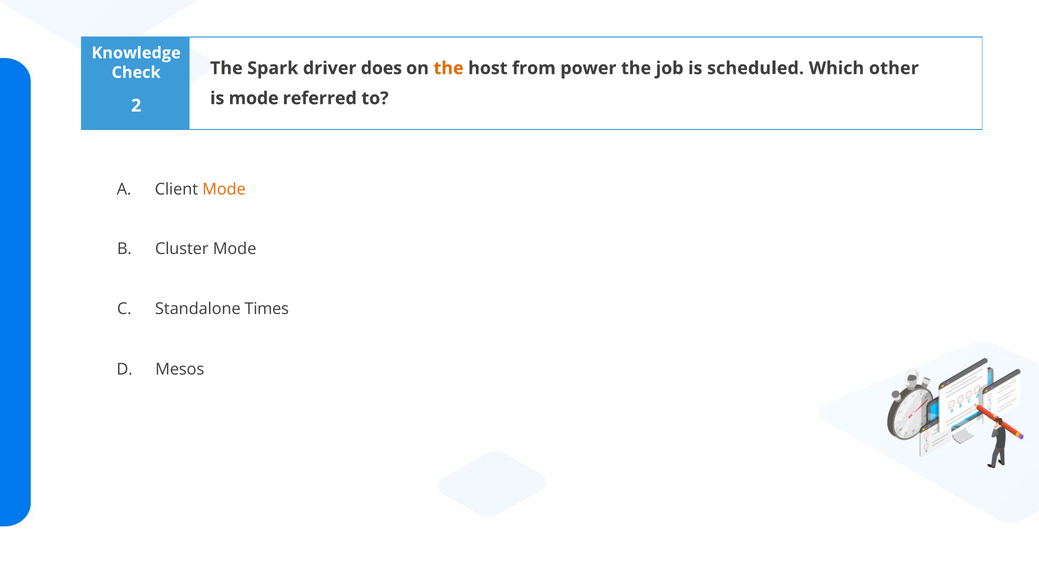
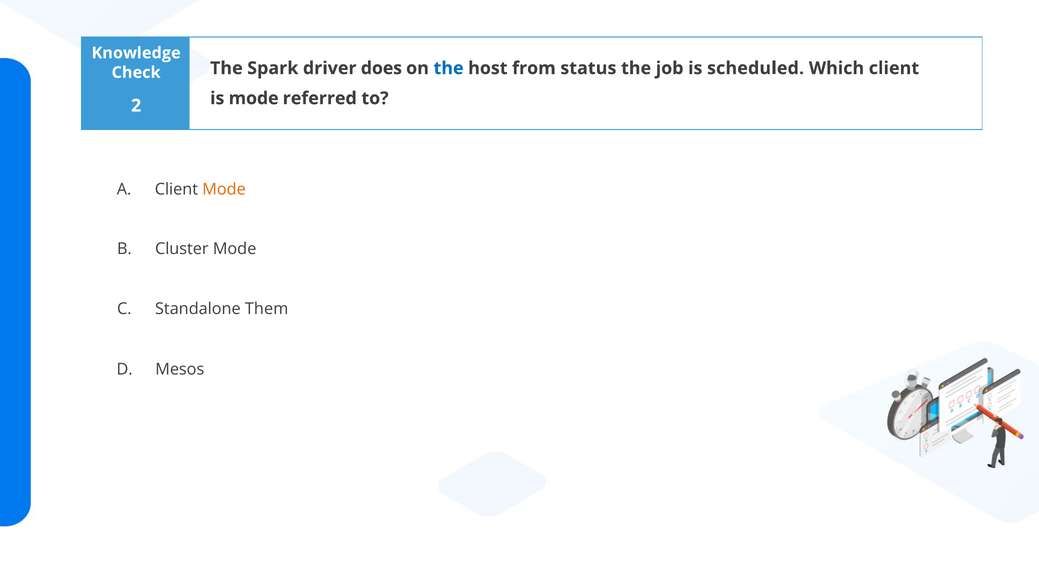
the at (449, 68) colour: orange -> blue
power: power -> status
Which other: other -> client
Times: Times -> Them
